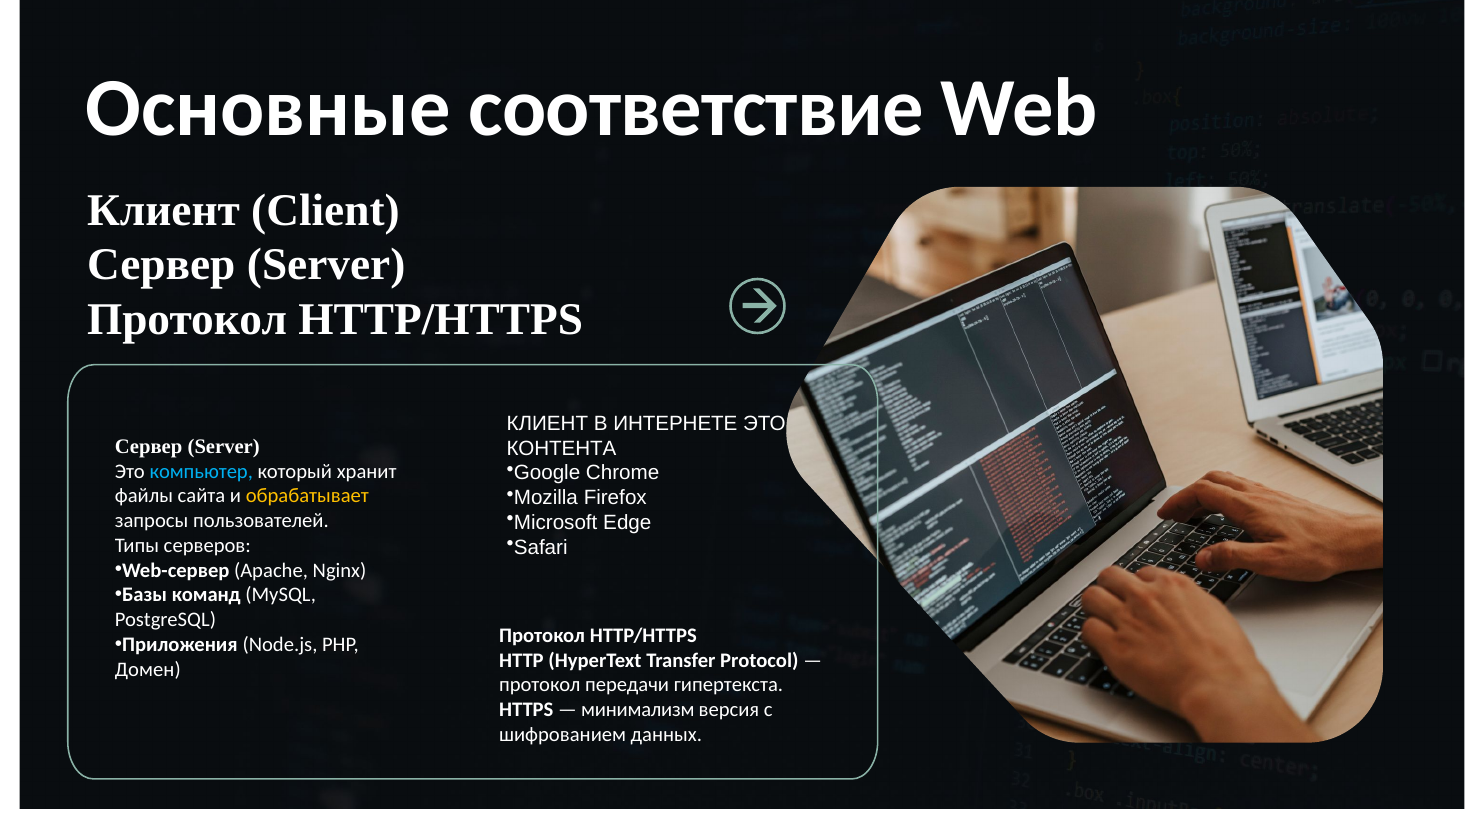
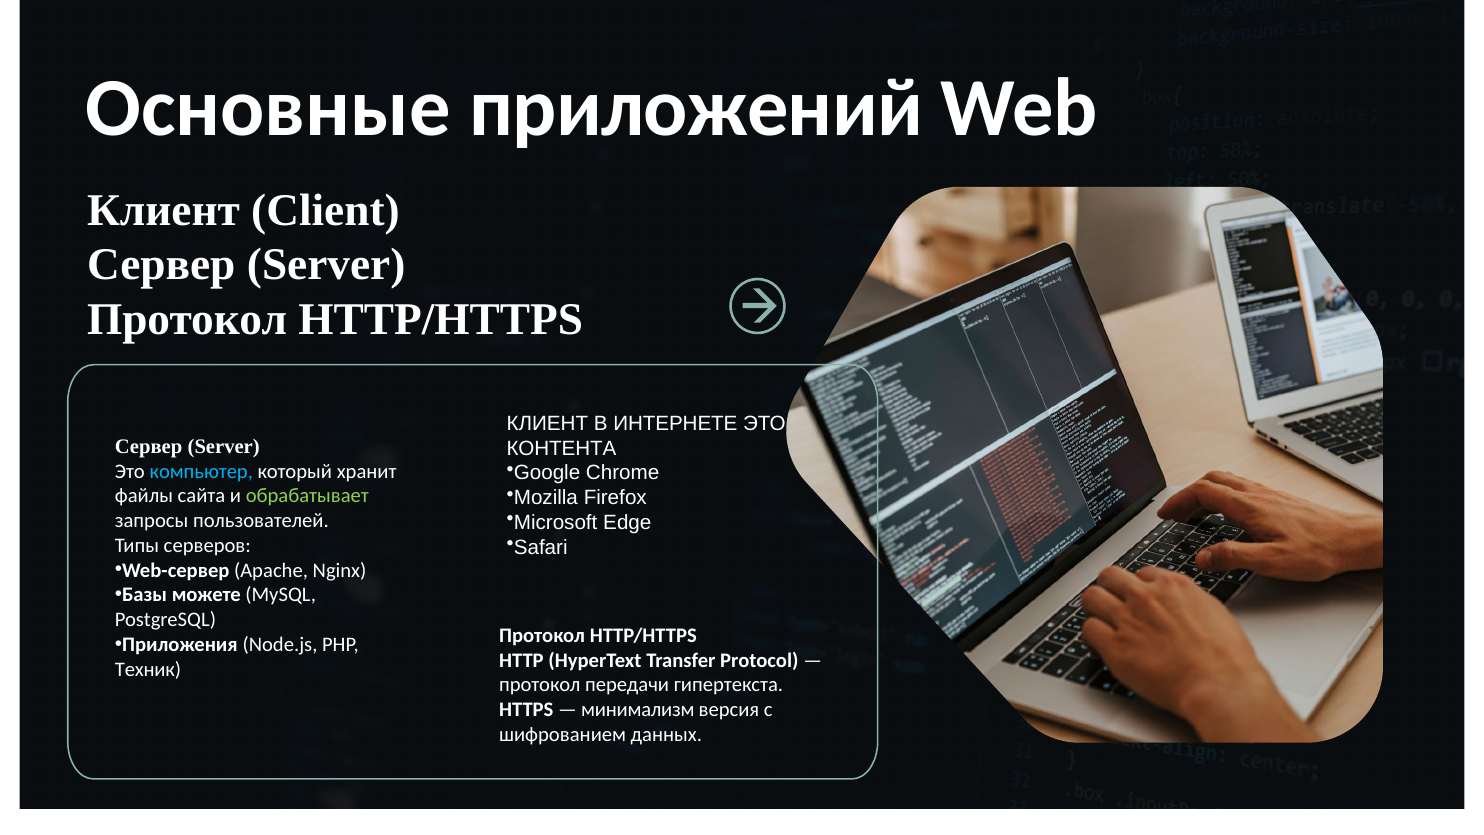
соответствие: соответствие -> приложений
обрабатывает colour: yellow -> light green
команд: команд -> можете
Домен: Домен -> Техник
